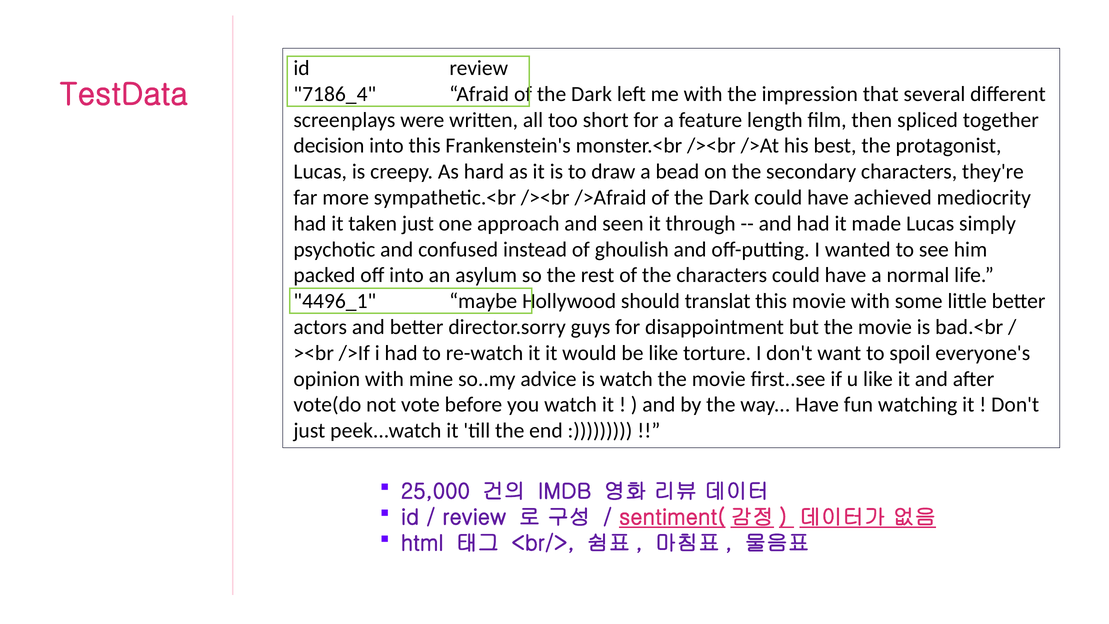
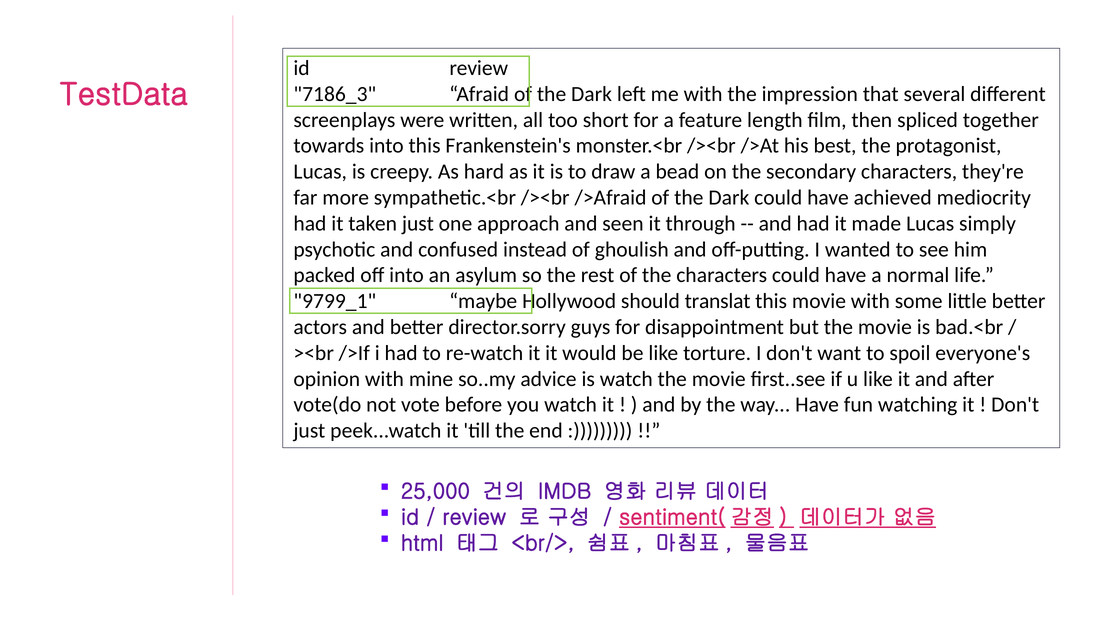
7186_4: 7186_4 -> 7186_3
decision: decision -> towards
4496_1: 4496_1 -> 9799_1
